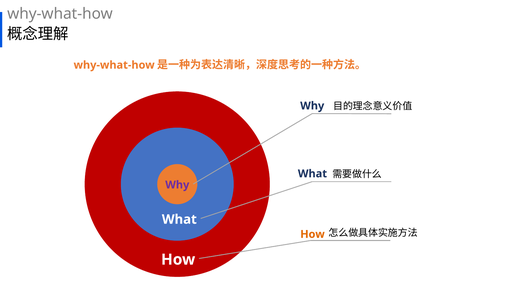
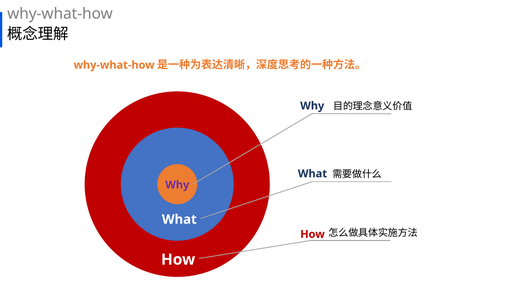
How at (312, 234) colour: orange -> red
